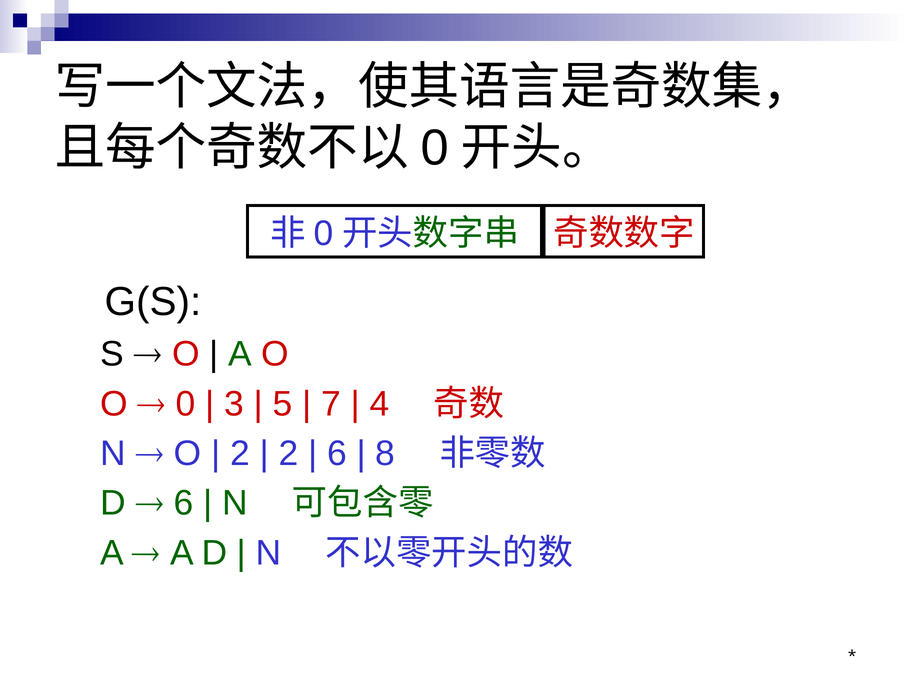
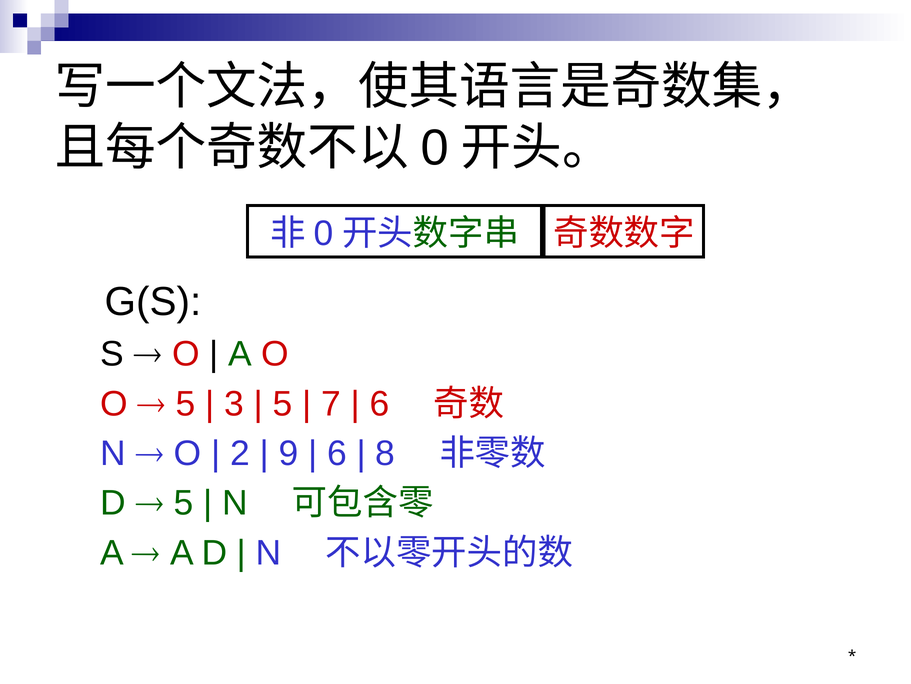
0 at (186, 403): 0 -> 5
4 at (379, 403): 4 -> 6
2 at (289, 453): 2 -> 9
6 at (184, 503): 6 -> 5
